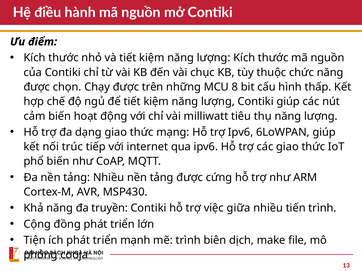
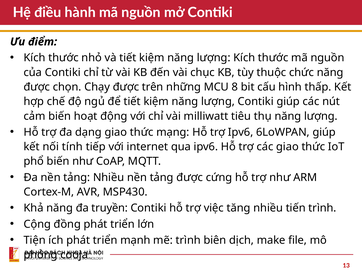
trúc: trúc -> tính
giữa: giữa -> tăng
